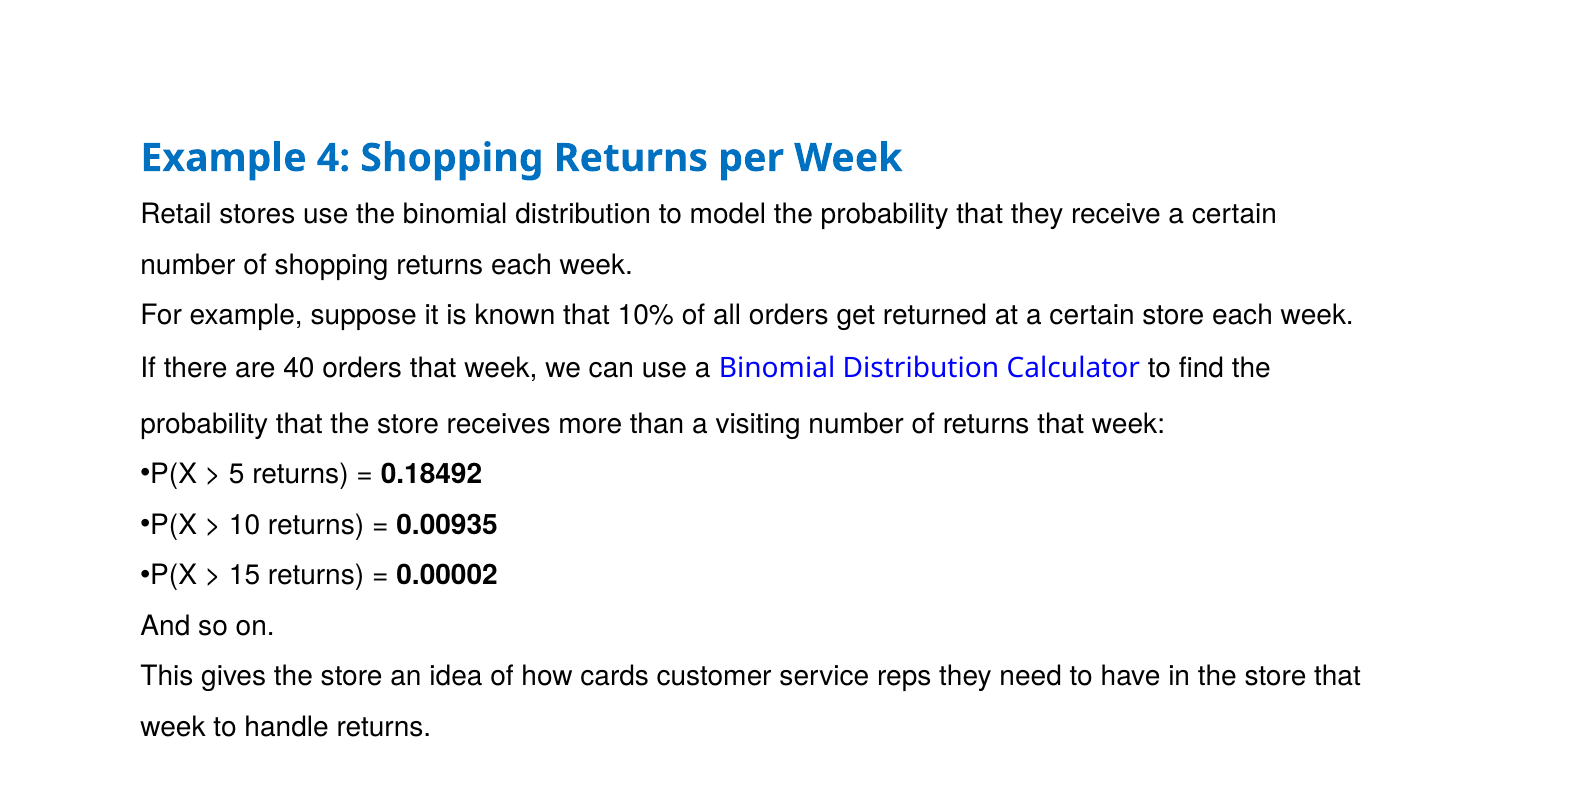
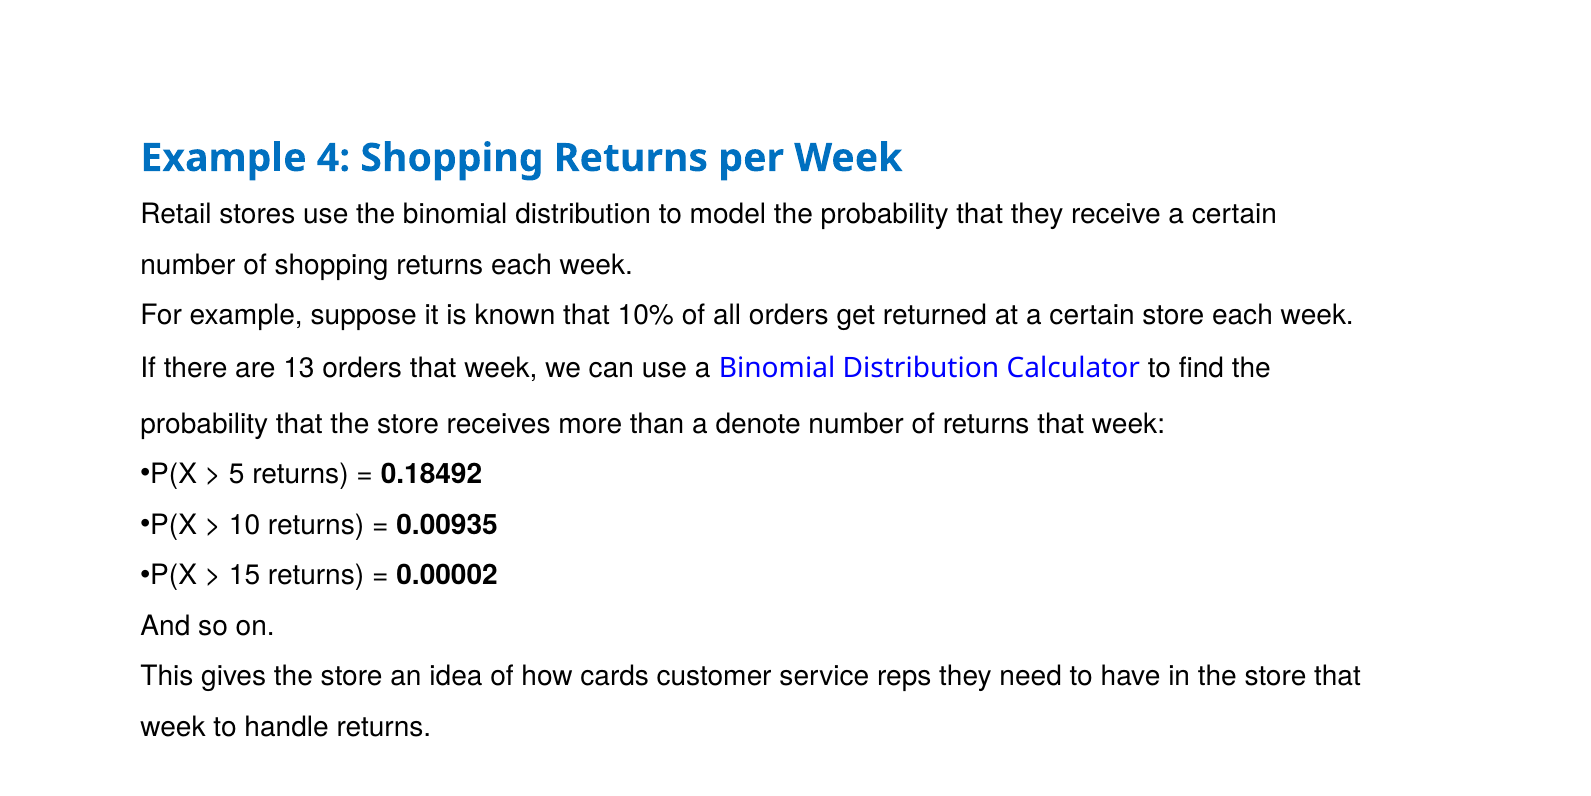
40: 40 -> 13
visiting: visiting -> denote
